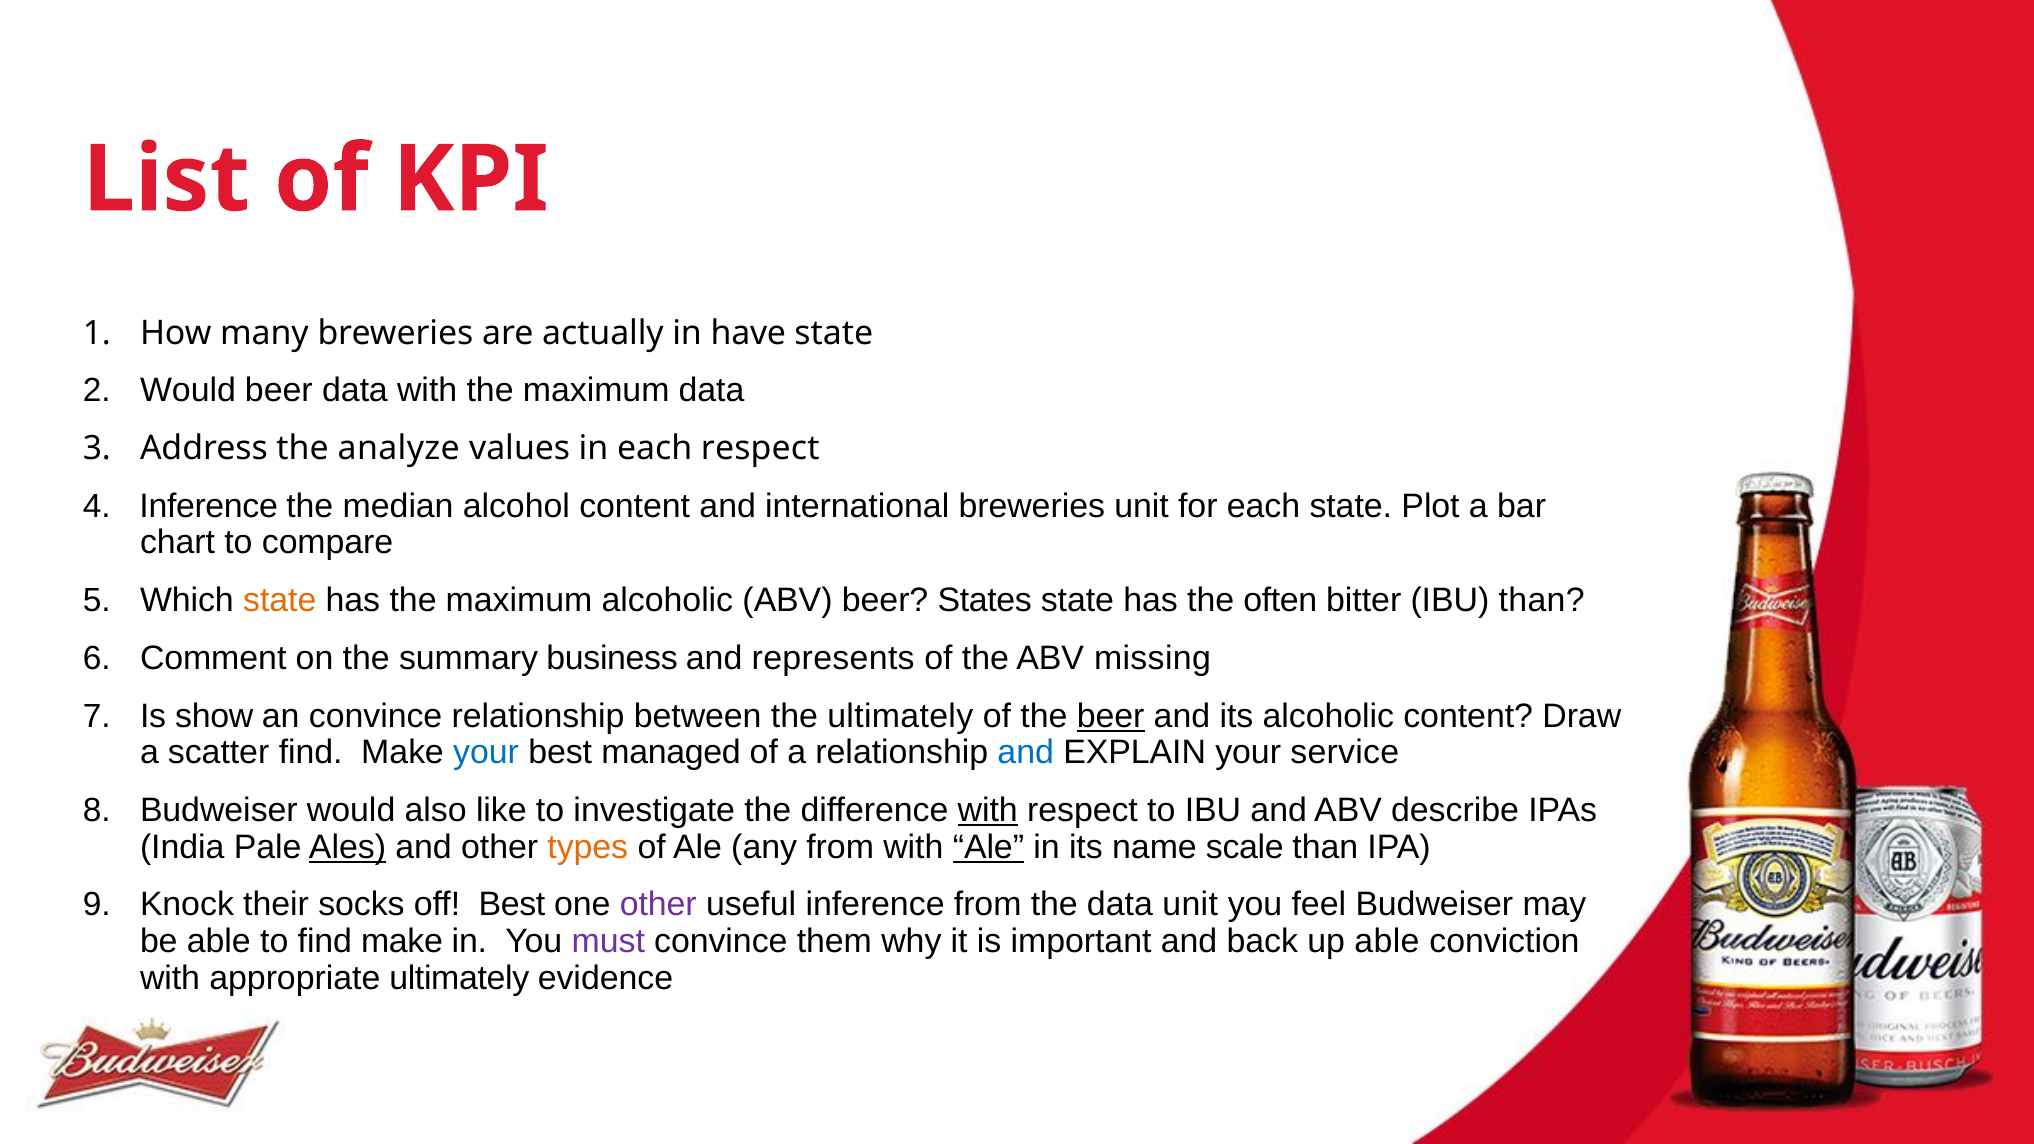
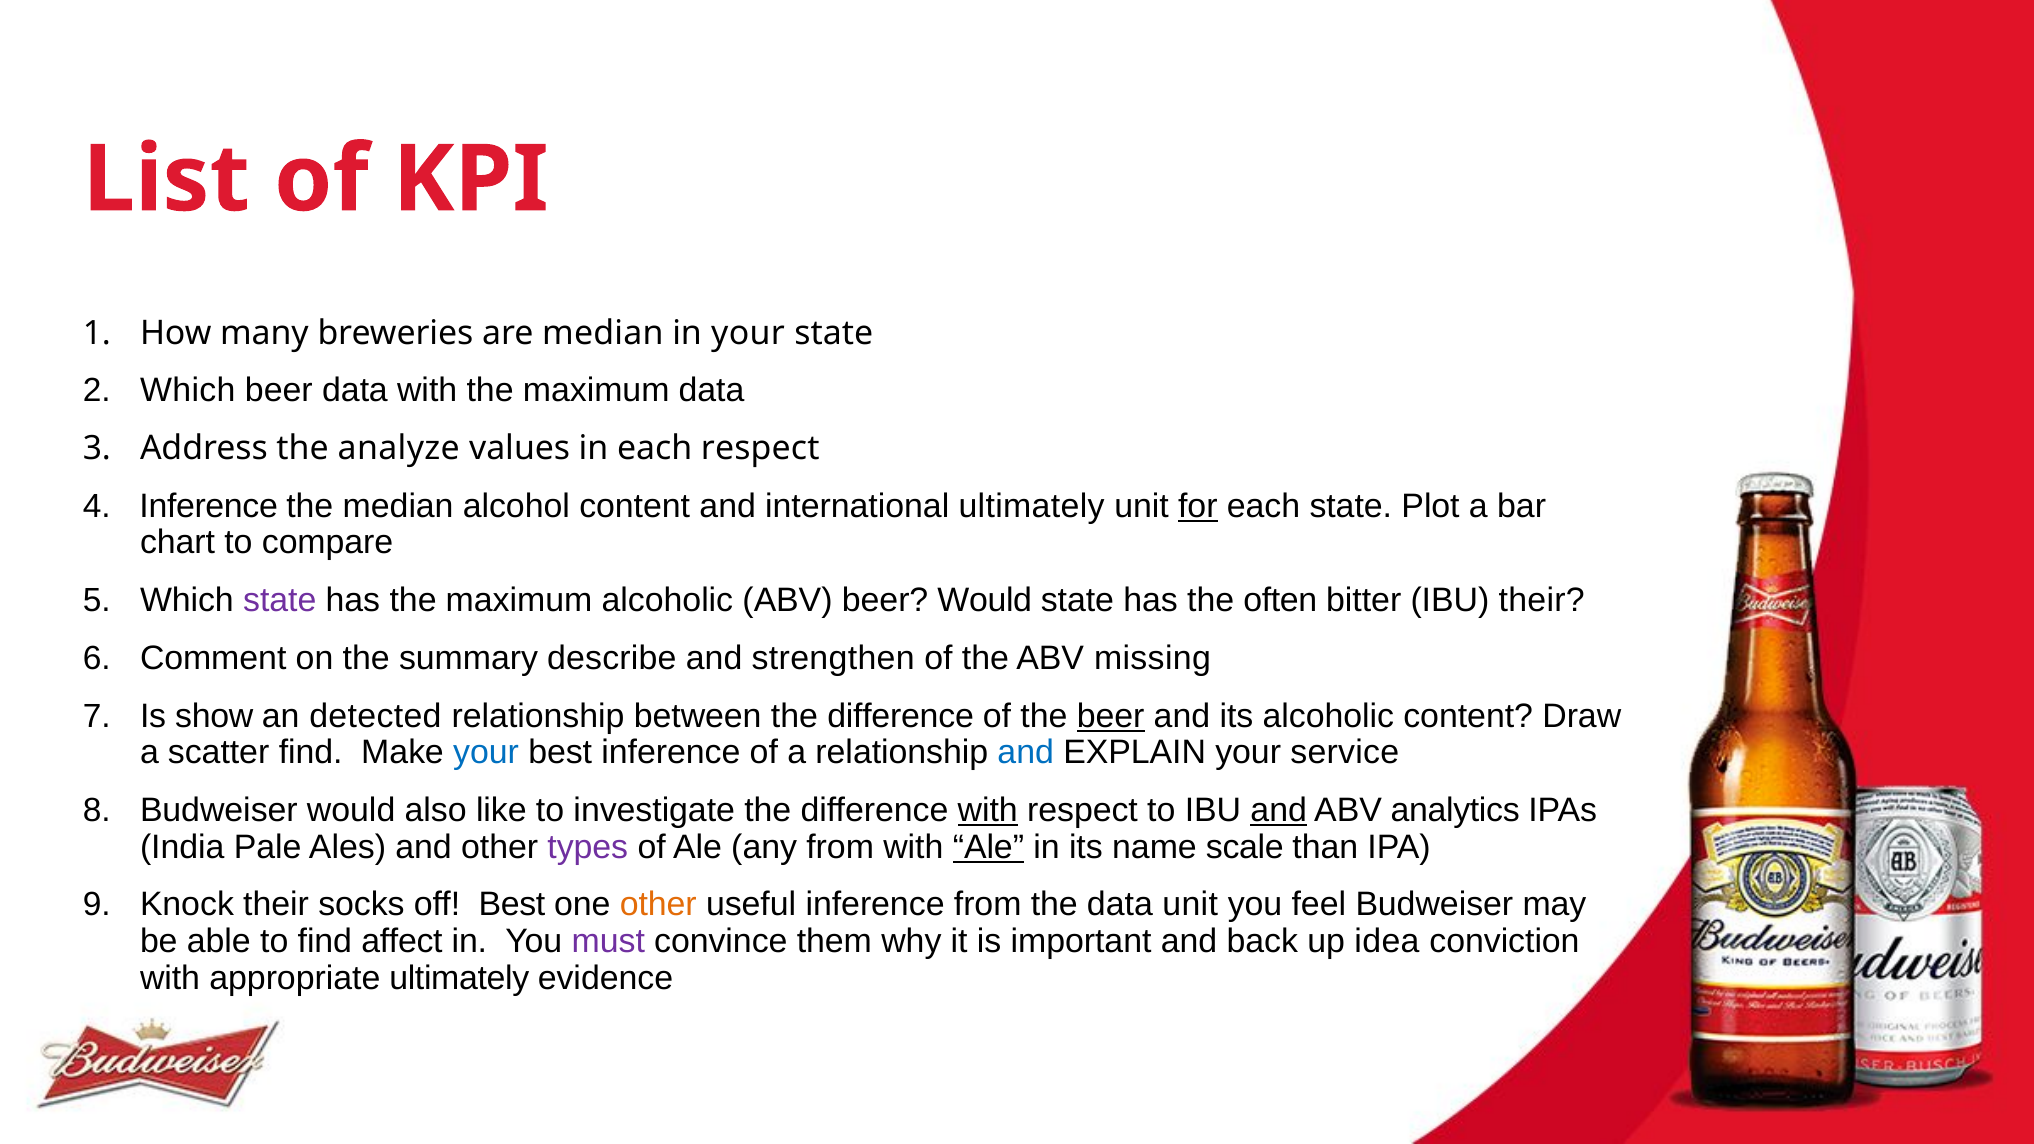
are actually: actually -> median
in have: have -> your
Would at (188, 391): Would -> Which
international breweries: breweries -> ultimately
for underline: none -> present
state at (280, 601) colour: orange -> purple
beer States: States -> Would
IBU than: than -> their
business: business -> describe
represents: represents -> strengthen
an convince: convince -> detected
between the ultimately: ultimately -> difference
best managed: managed -> inference
and at (1279, 811) underline: none -> present
describe: describe -> analytics
Ales underline: present -> none
types colour: orange -> purple
other at (658, 905) colour: purple -> orange
to find make: make -> affect
up able: able -> idea
